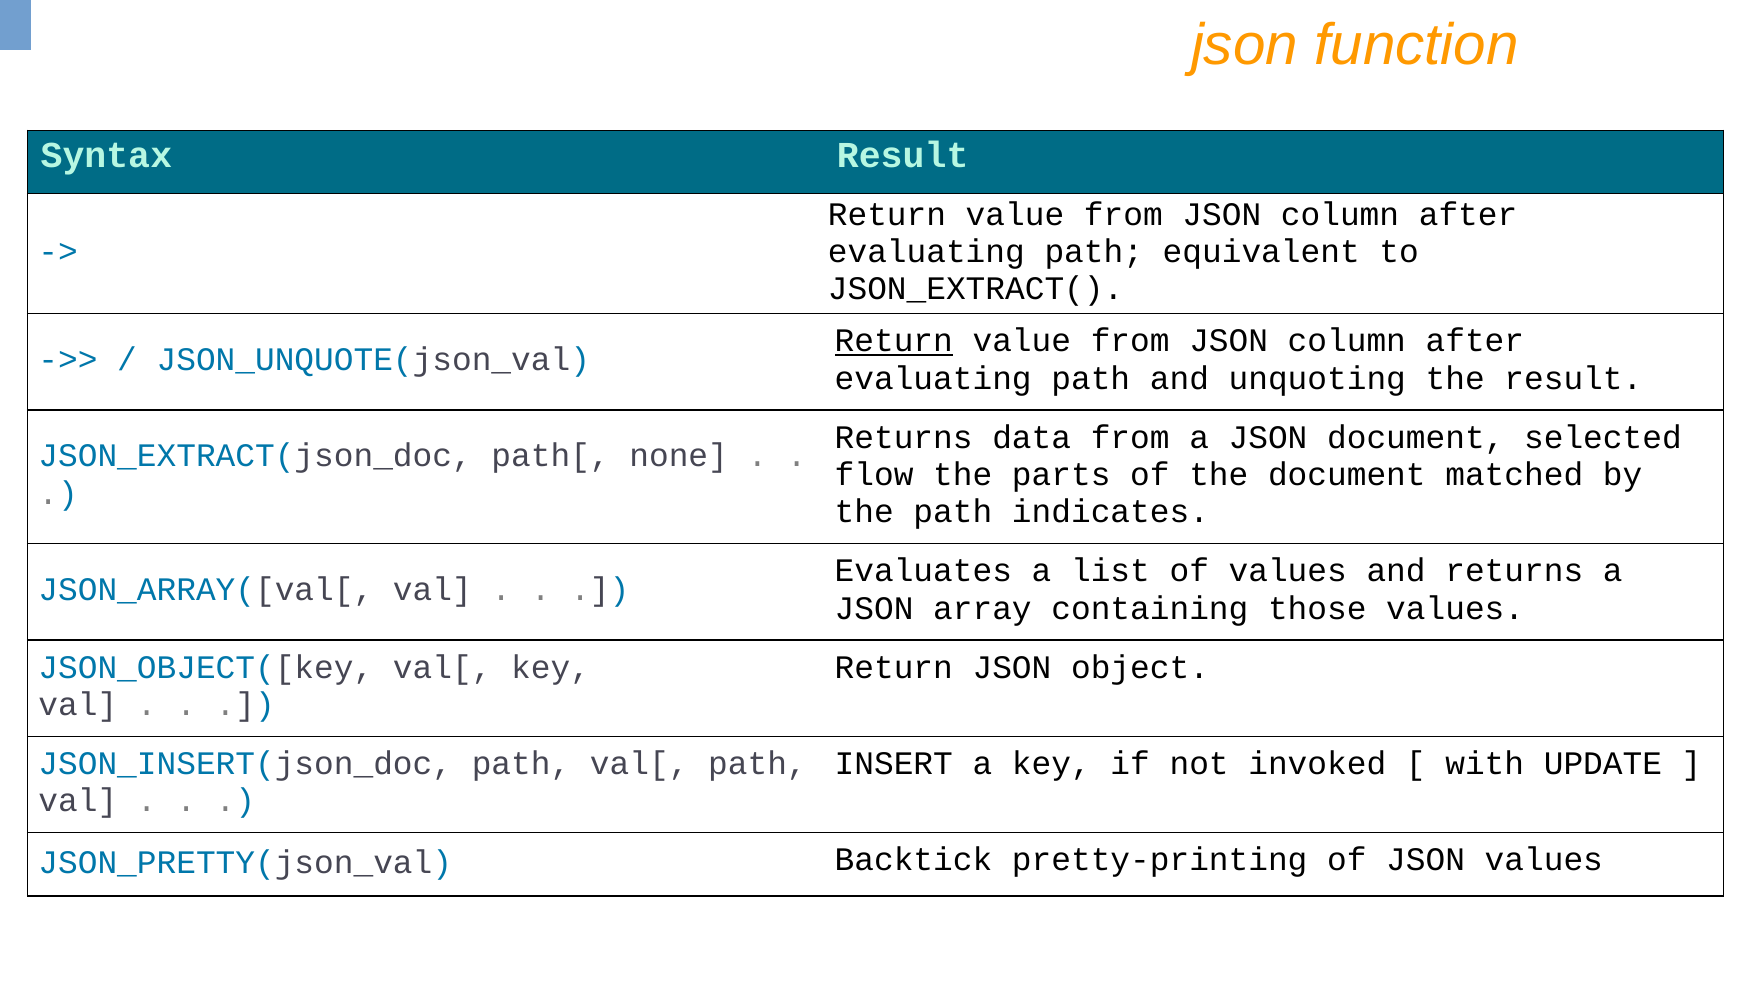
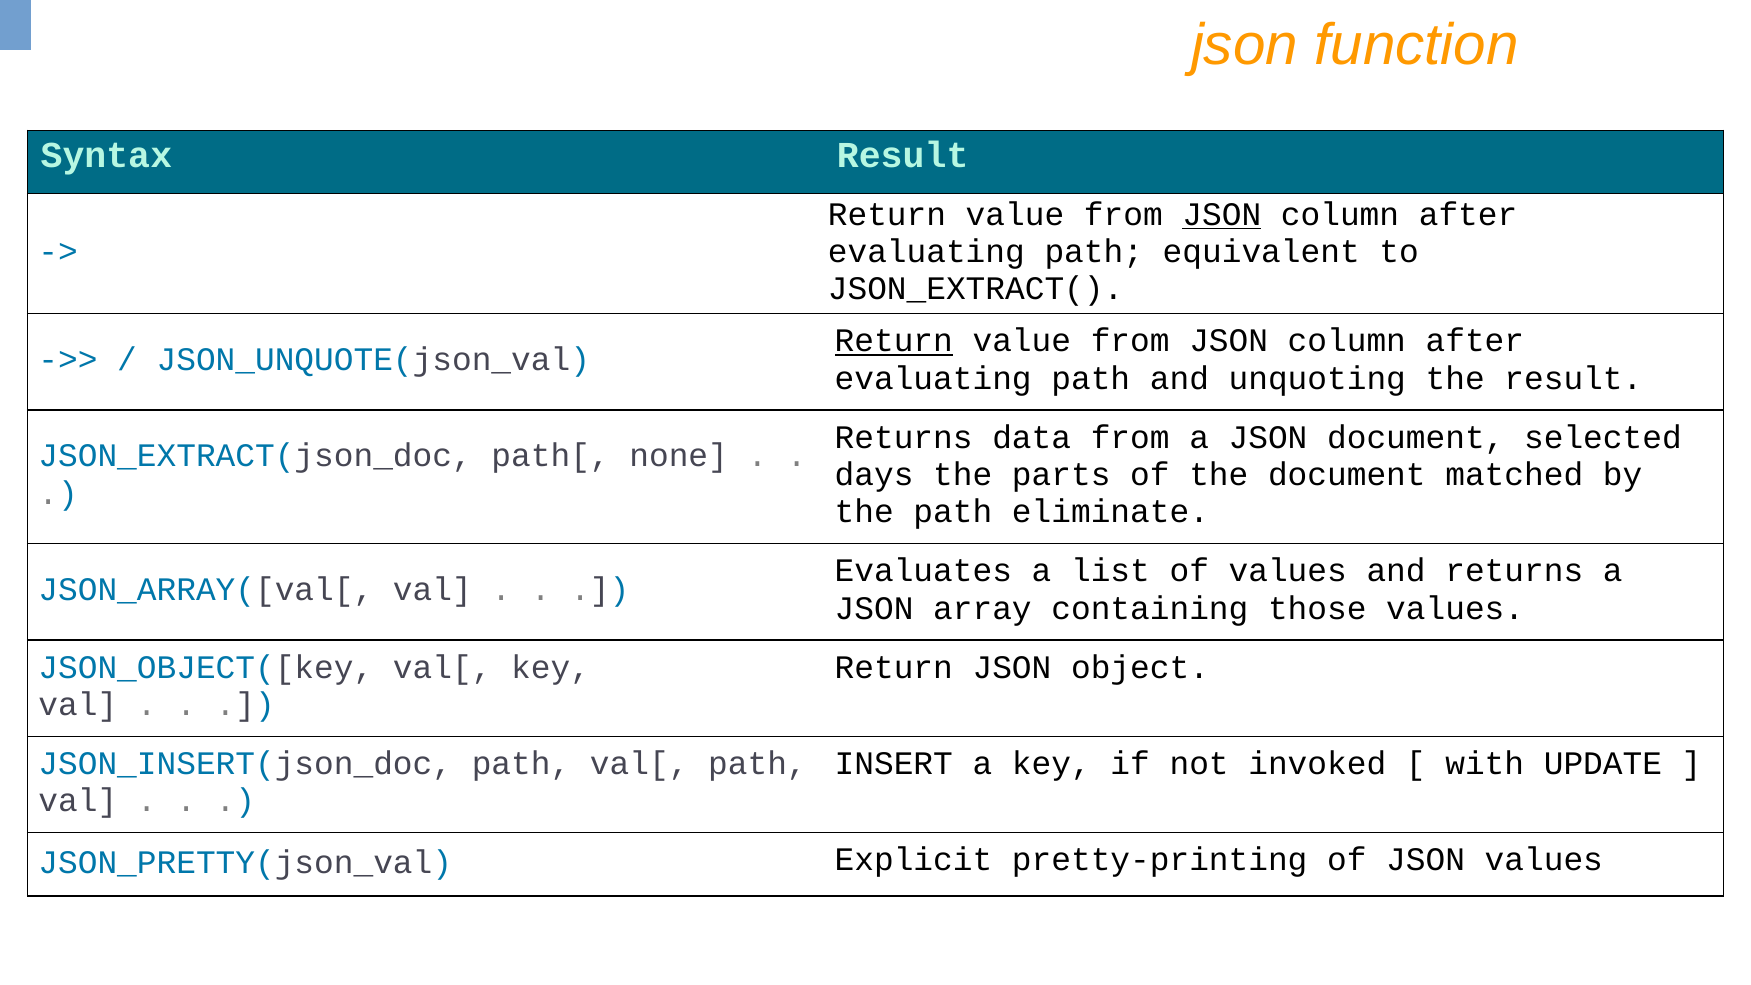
JSON at (1222, 214) underline: none -> present
flow: flow -> days
indicates: indicates -> eliminate
Backtick: Backtick -> Explicit
